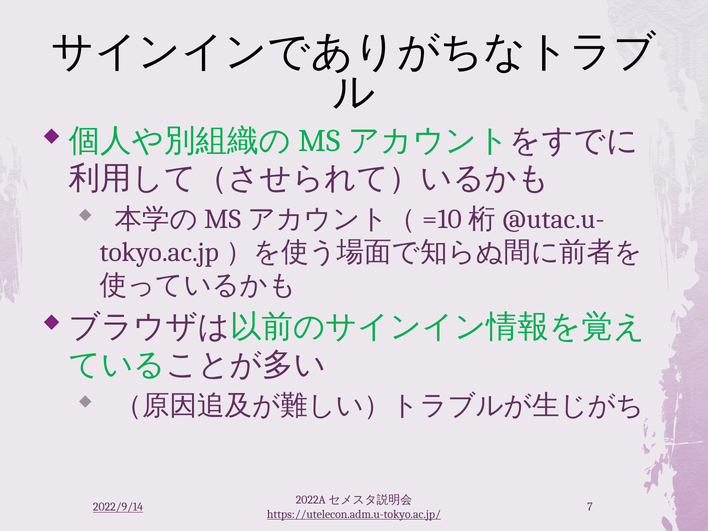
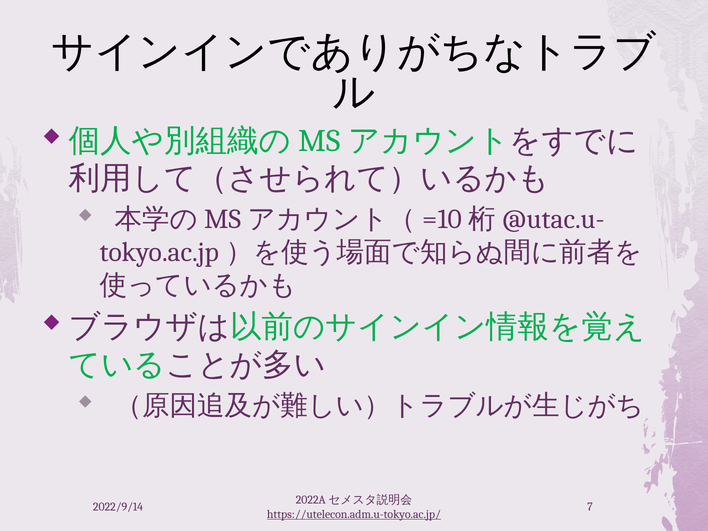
2022/9/14 underline: present -> none
